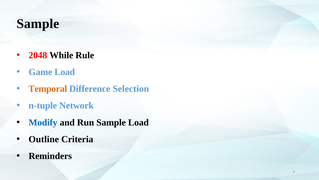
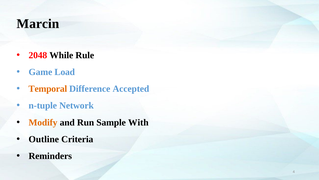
Sample at (38, 24): Sample -> Marcin
Selection: Selection -> Accepted
Modify colour: blue -> orange
Sample Load: Load -> With
